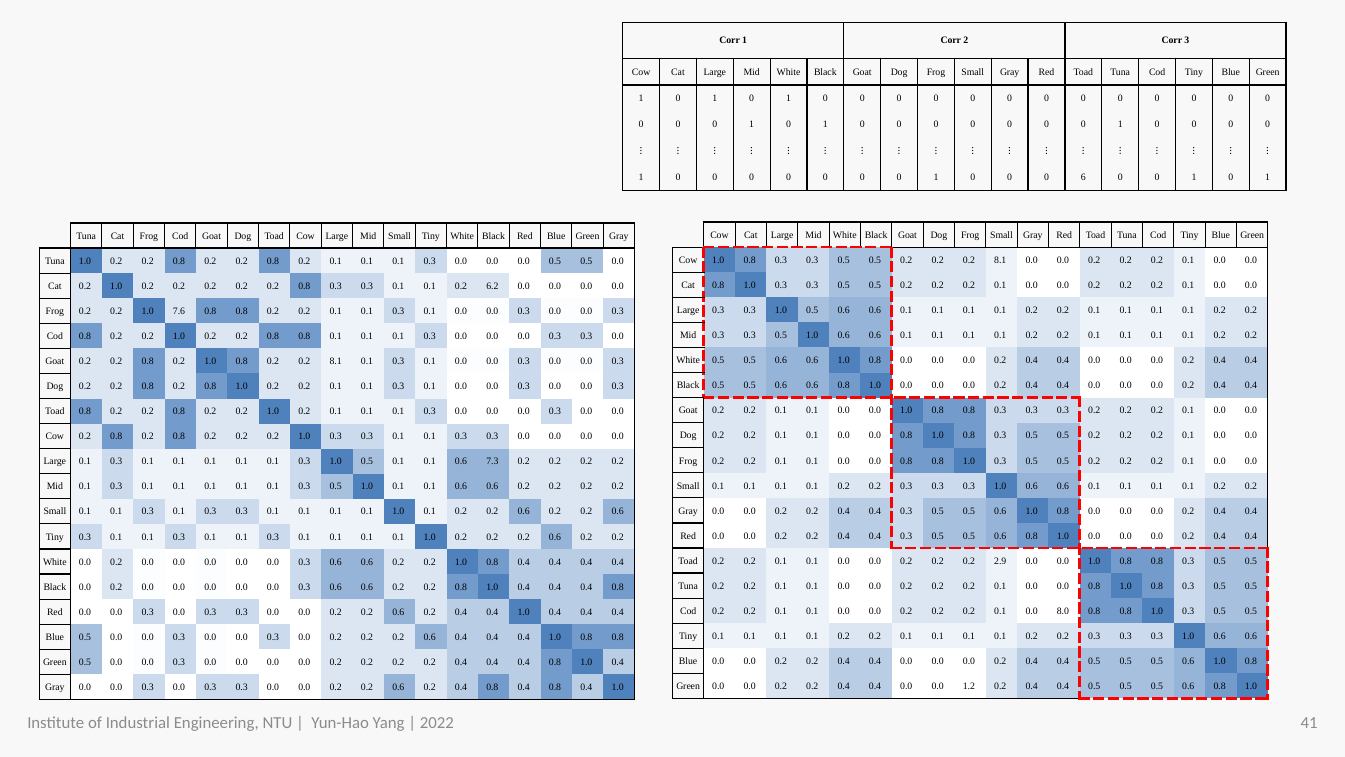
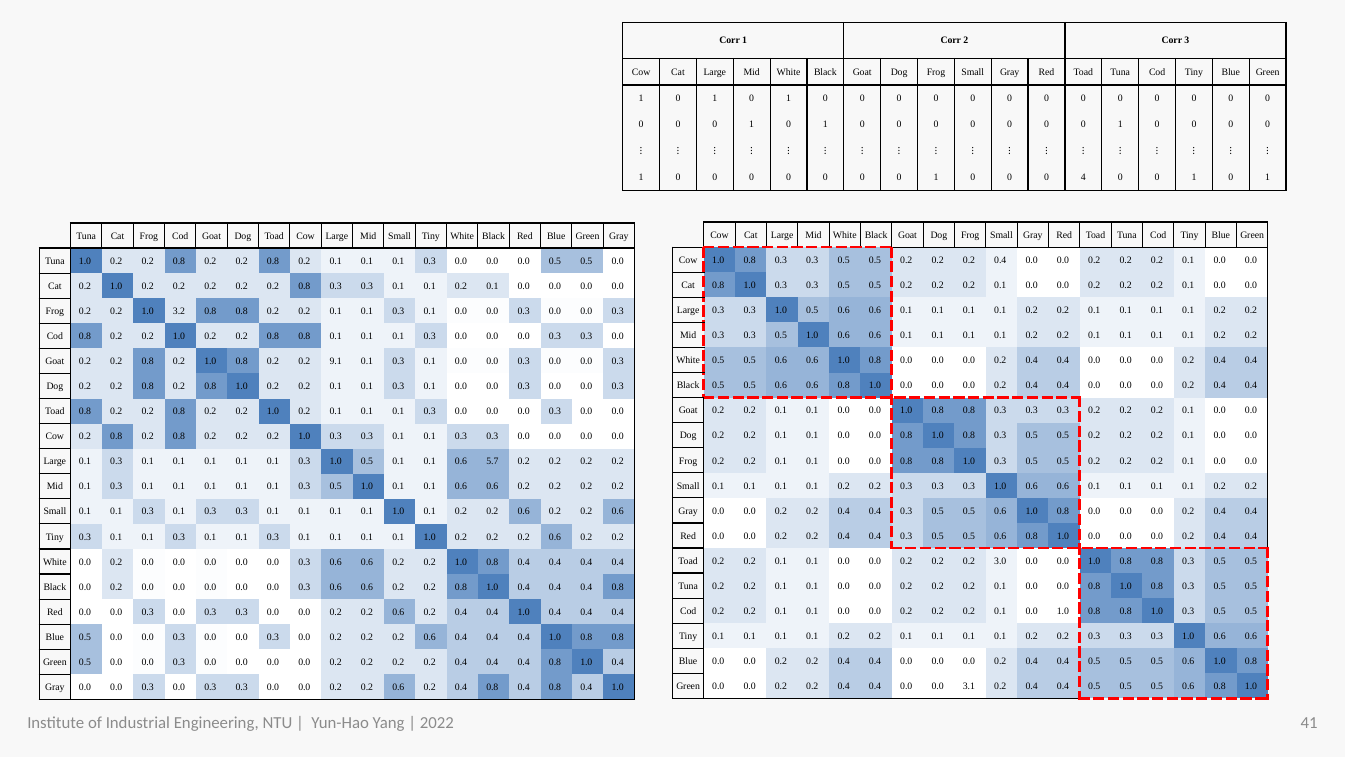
6: 6 -> 4
8.1 at (1000, 260): 8.1 -> 0.4
0.1 0.2 6.2: 6.2 -> 0.1
7.6: 7.6 -> 3.2
0.8 0.2 0.2 8.1: 8.1 -> 9.1
7.3: 7.3 -> 5.7
2.9: 2.9 -> 3.0
0.1 0.0 8.0: 8.0 -> 1.0
1.2: 1.2 -> 3.1
